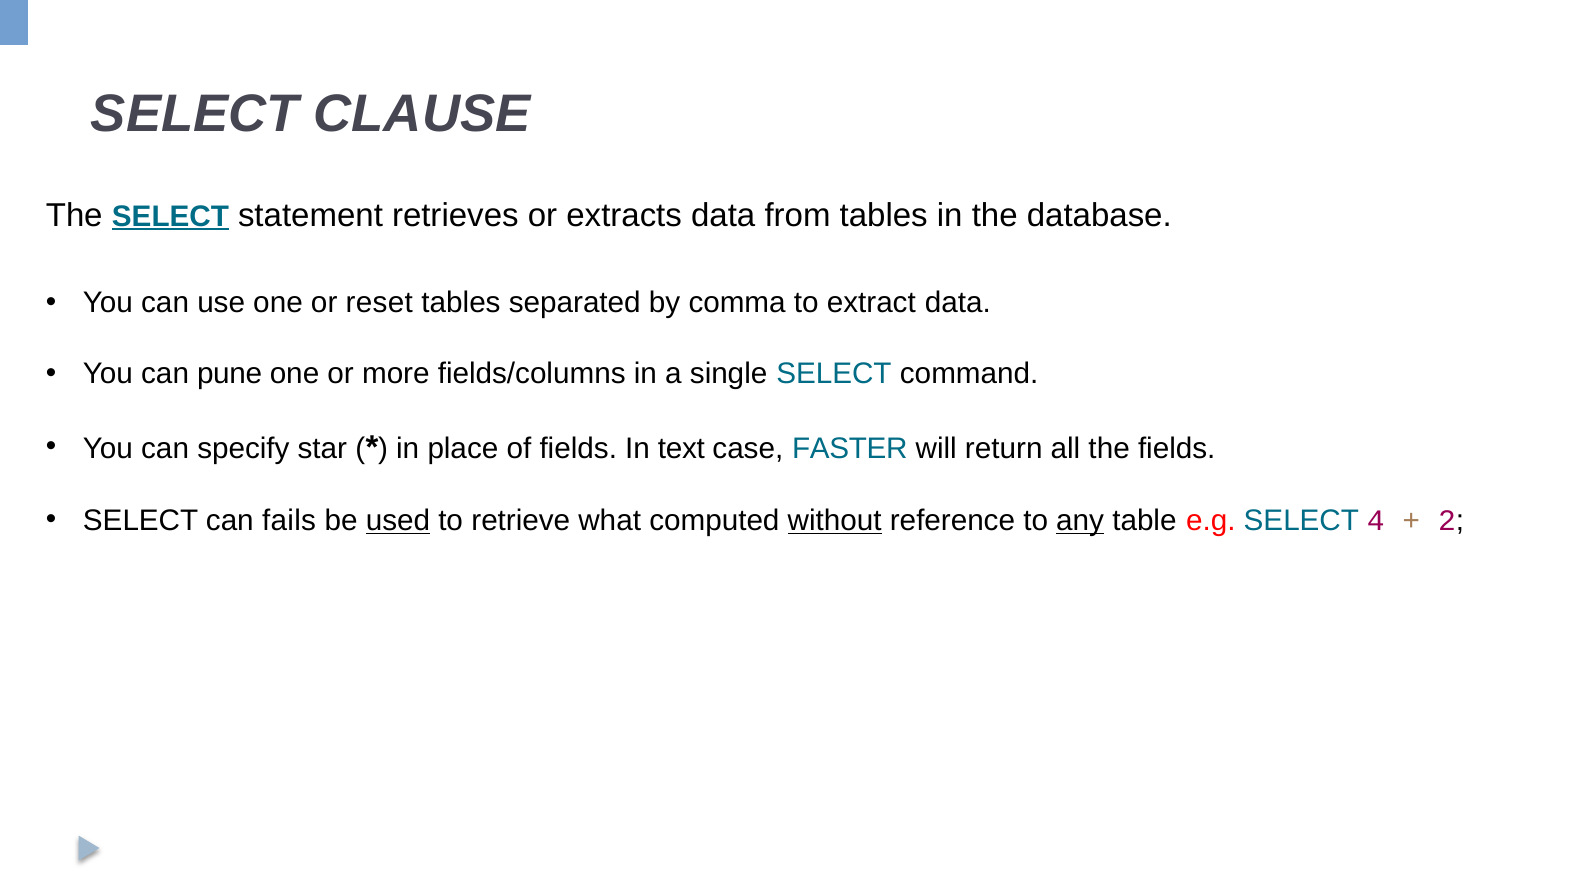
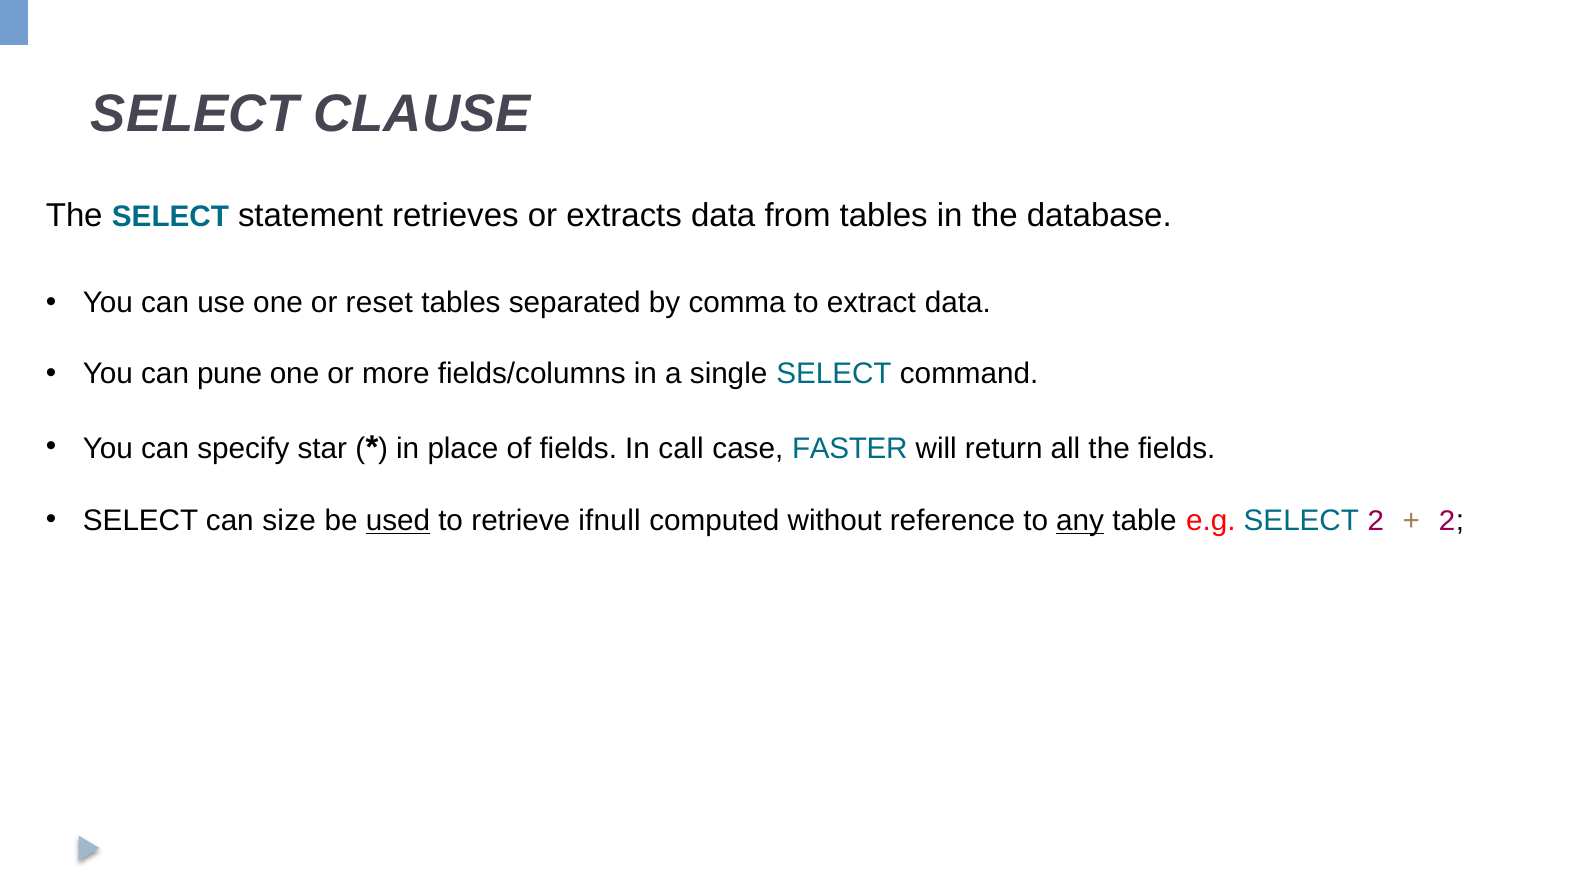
SELECT at (170, 216) underline: present -> none
text: text -> call
fails: fails -> size
what: what -> ifnull
without underline: present -> none
SELECT 4: 4 -> 2
